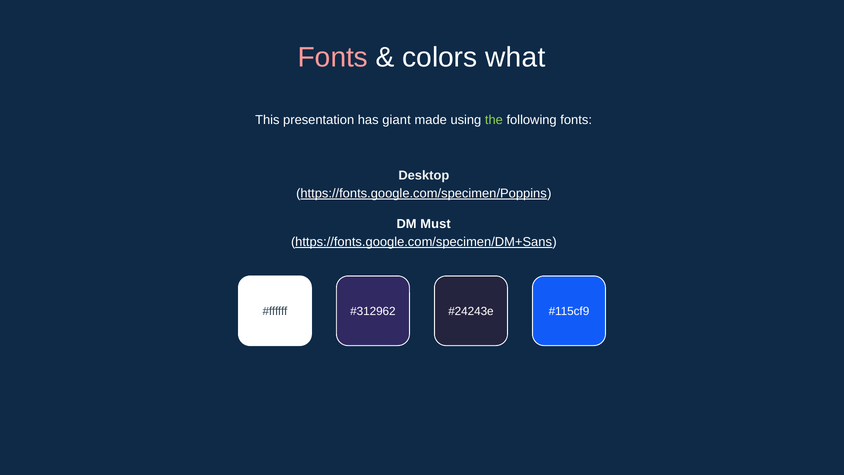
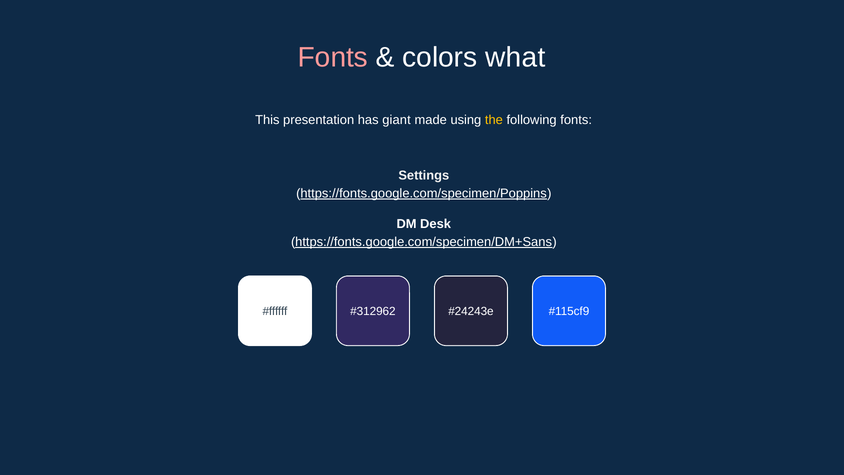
the colour: light green -> yellow
Desktop: Desktop -> Settings
Must: Must -> Desk
